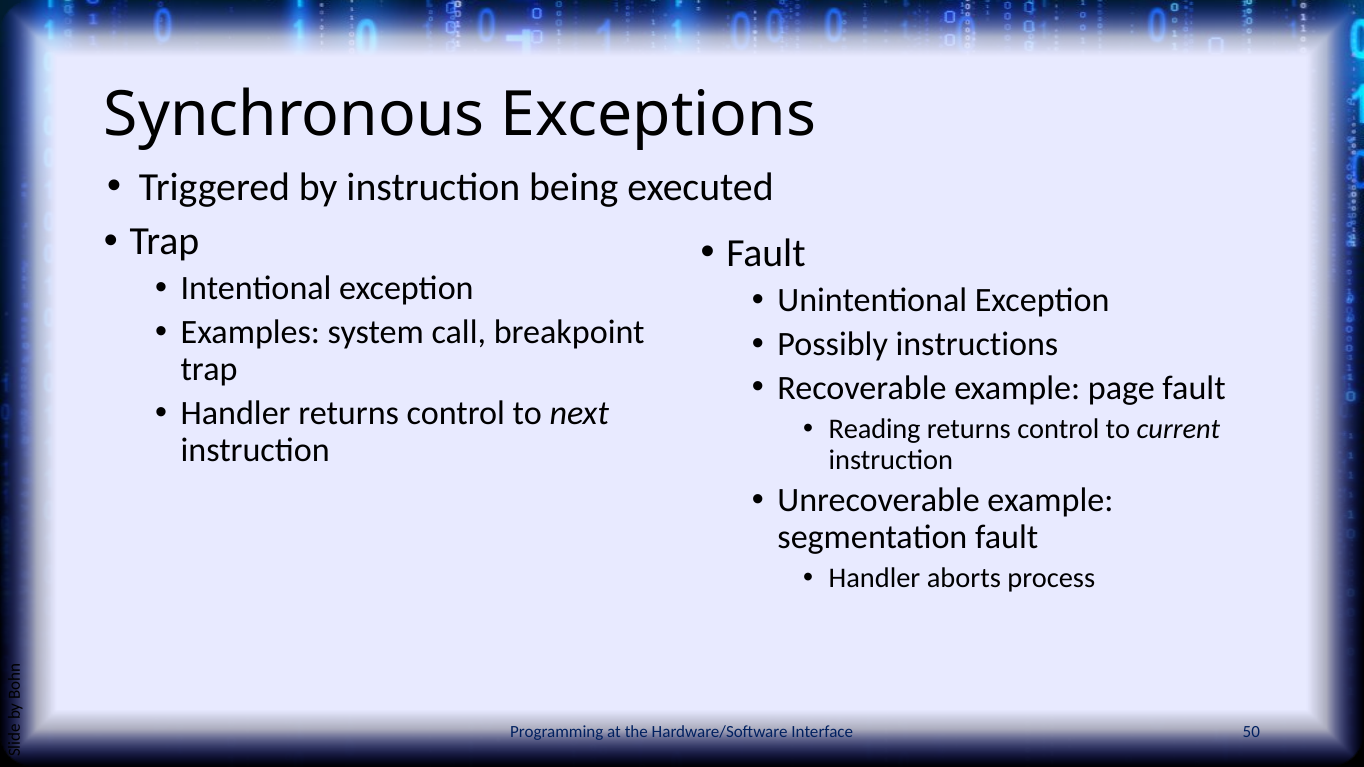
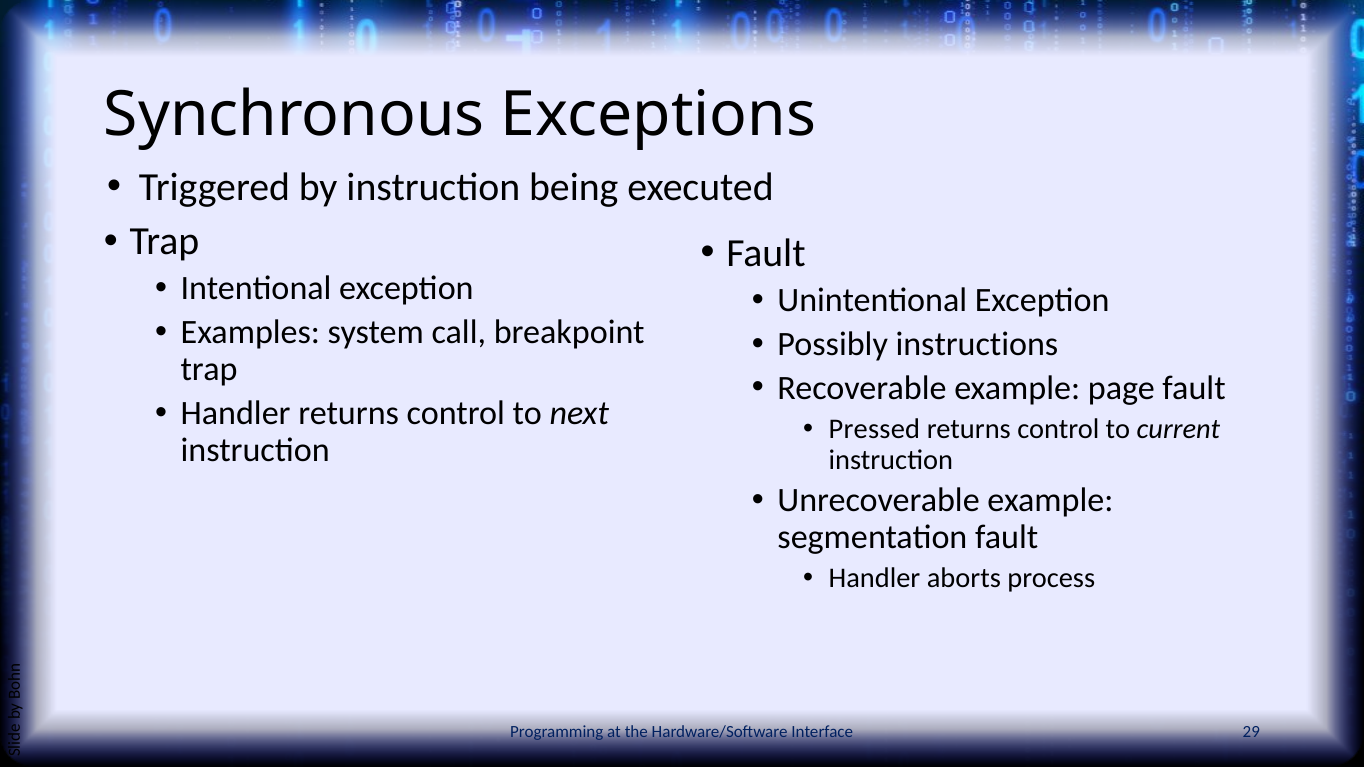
Reading: Reading -> Pressed
50: 50 -> 29
